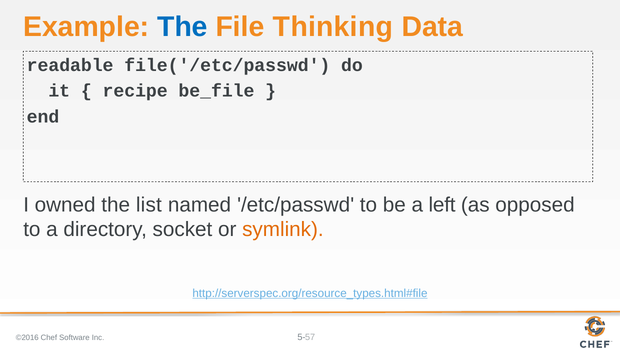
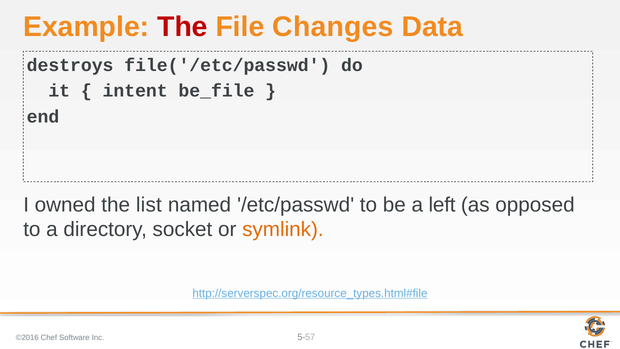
The at (183, 27) colour: blue -> red
Thinking: Thinking -> Changes
readable: readable -> destroys
recipe: recipe -> intent
